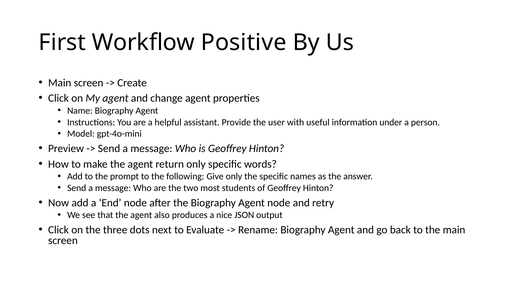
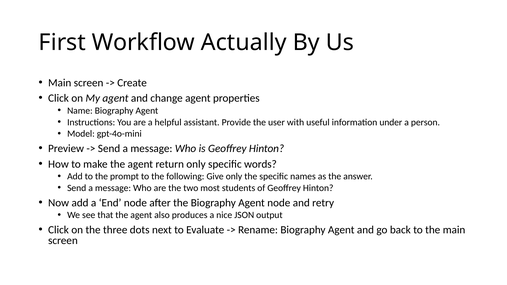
Positive: Positive -> Actually
